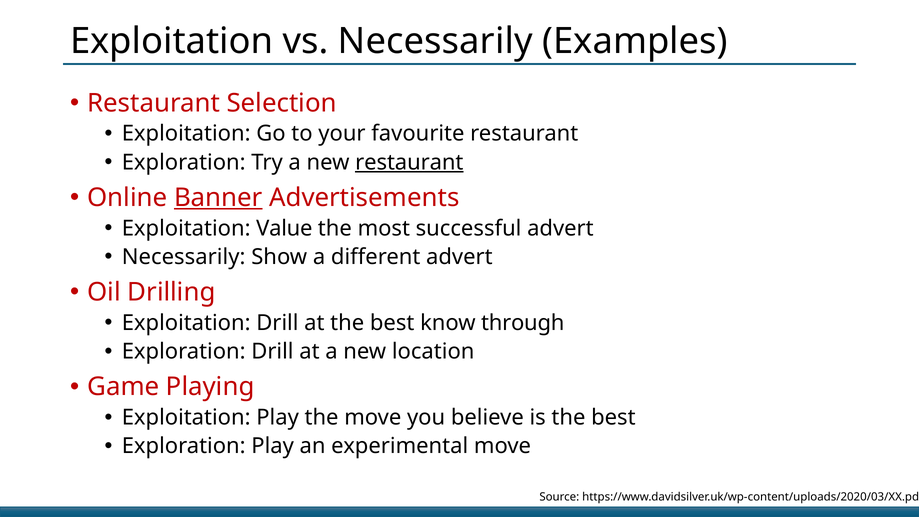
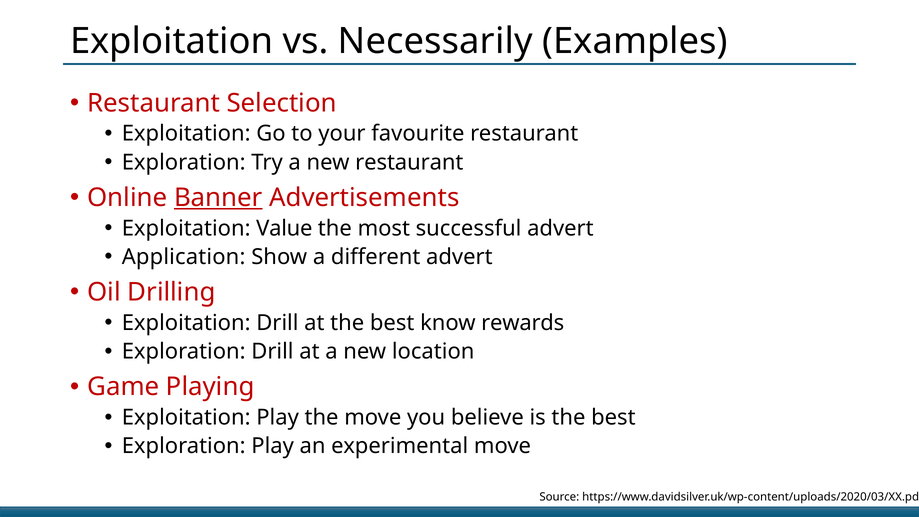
restaurant at (409, 162) underline: present -> none
Necessarily at (184, 257): Necessarily -> Application
through: through -> rewards
